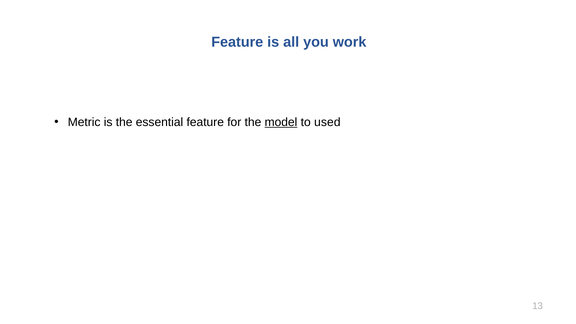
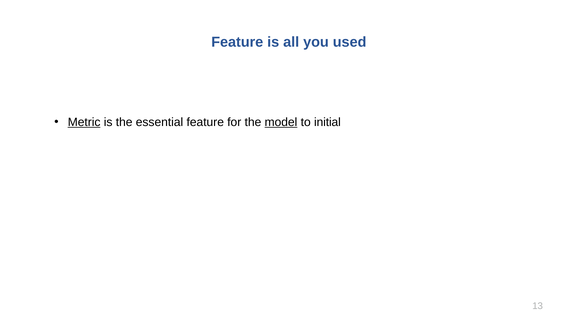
work: work -> used
Metric underline: none -> present
used: used -> initial
